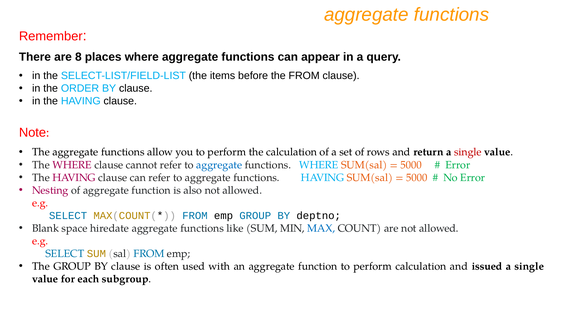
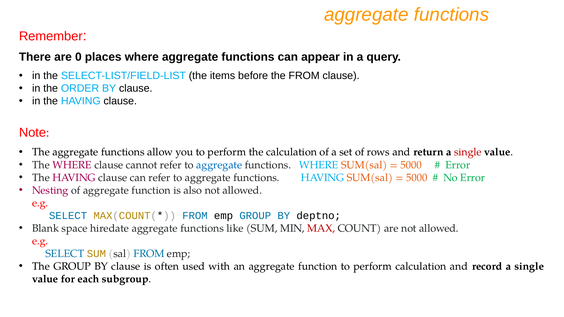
8: 8 -> 0
MAX colour: blue -> red
issued: issued -> record
